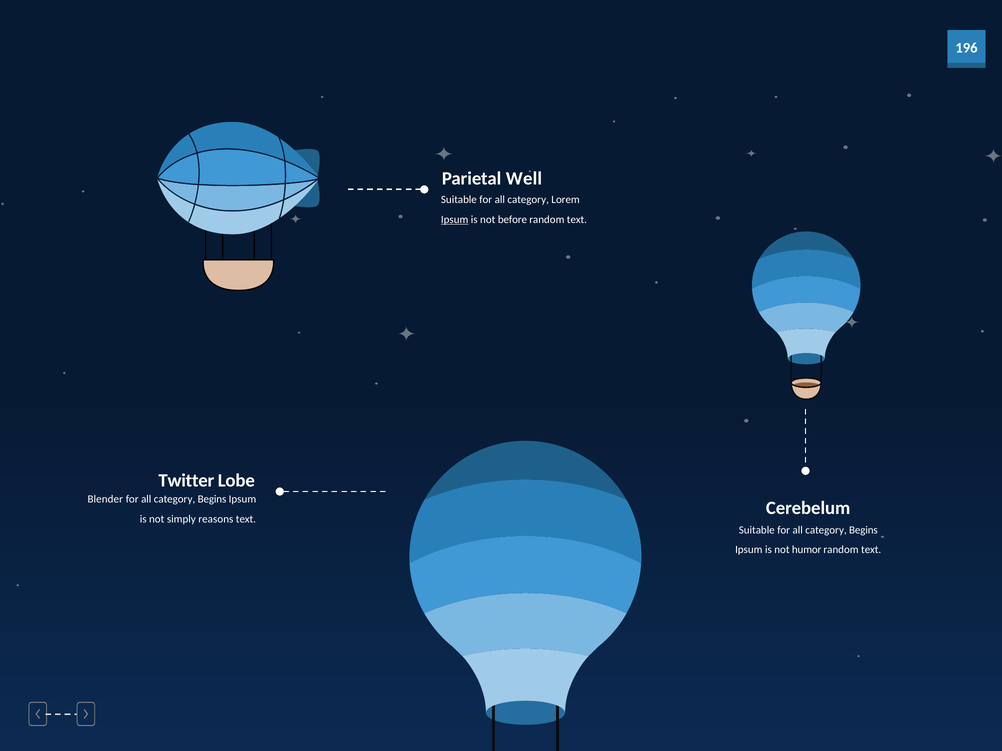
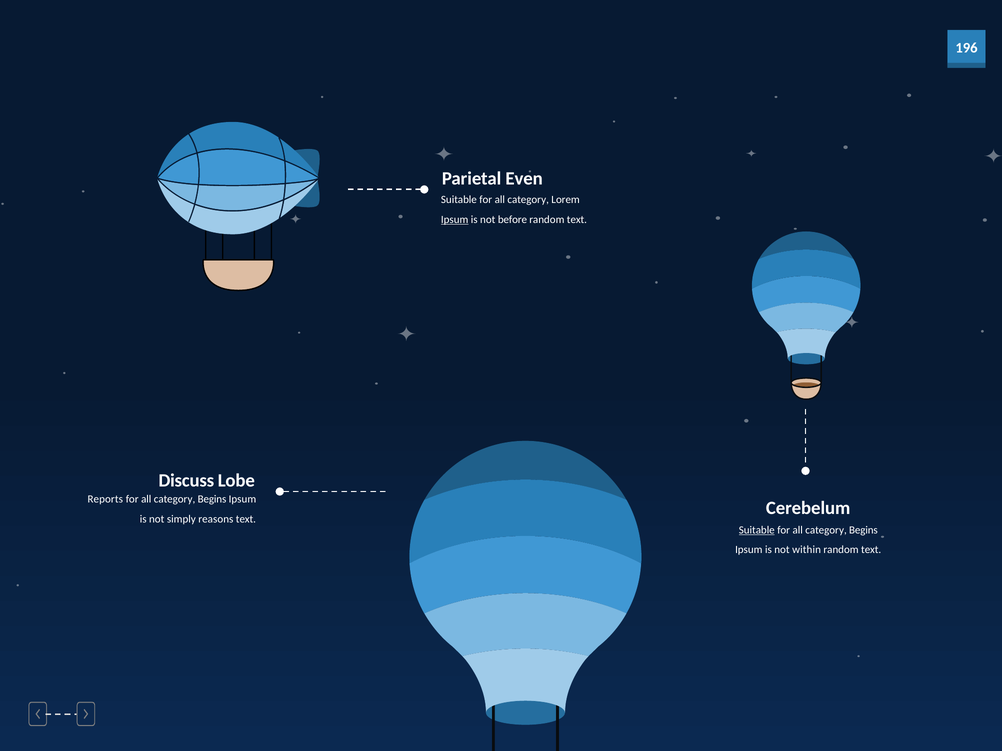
Well: Well -> Even
Twitter: Twitter -> Discuss
Blender: Blender -> Reports
Suitable at (757, 530) underline: none -> present
humor: humor -> within
